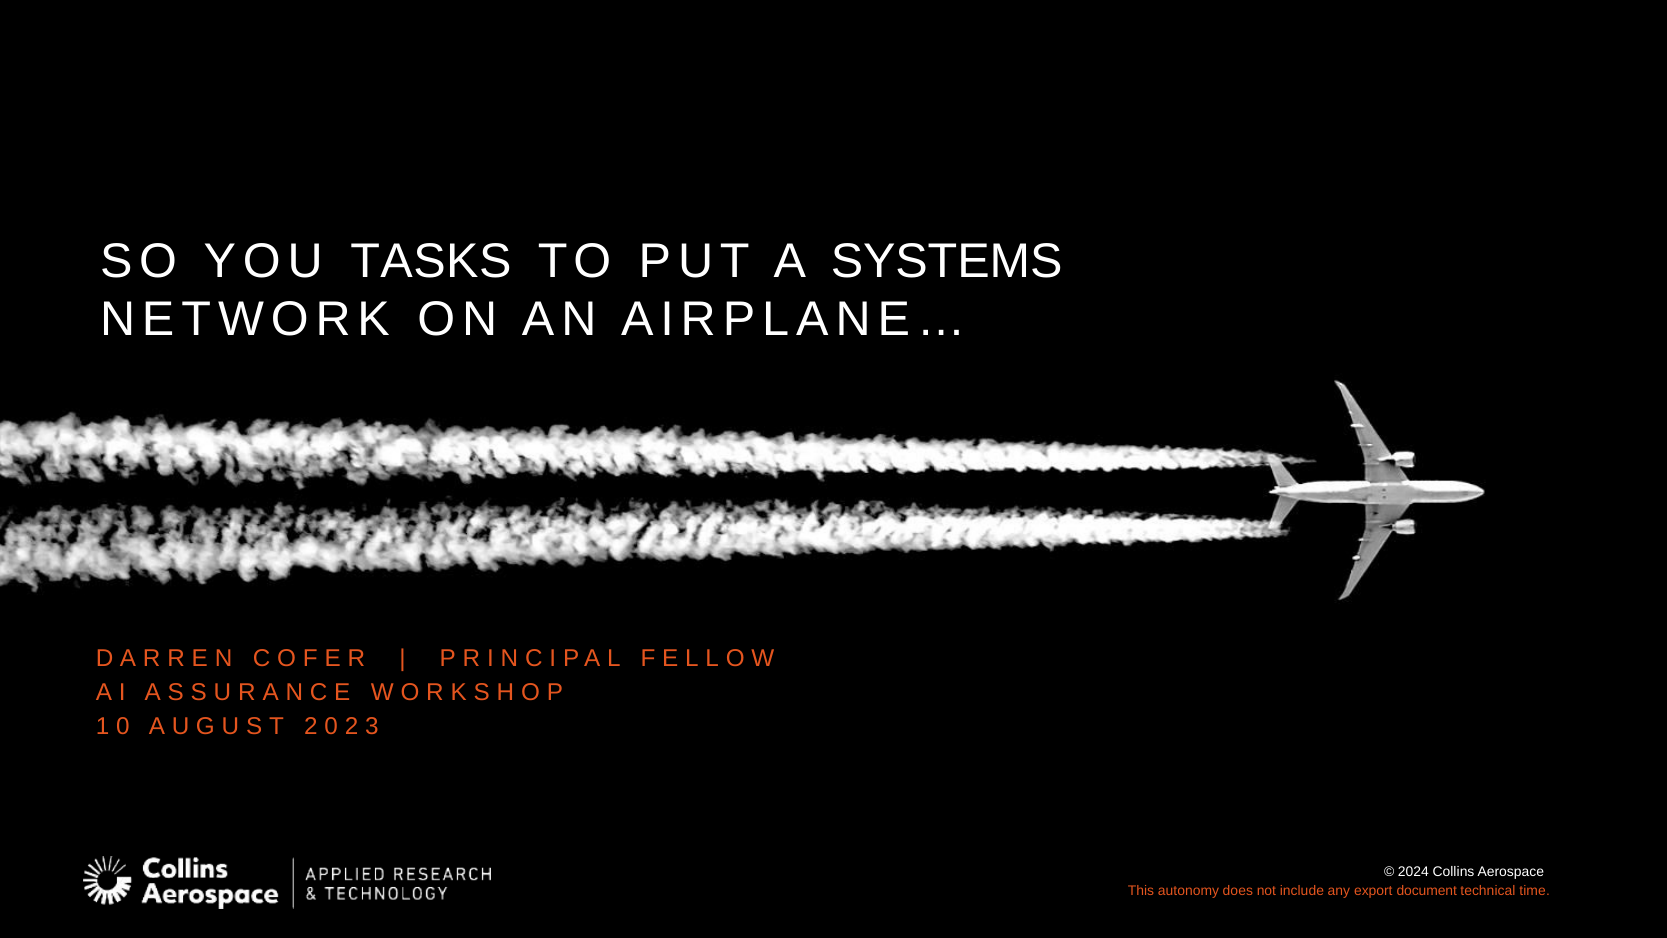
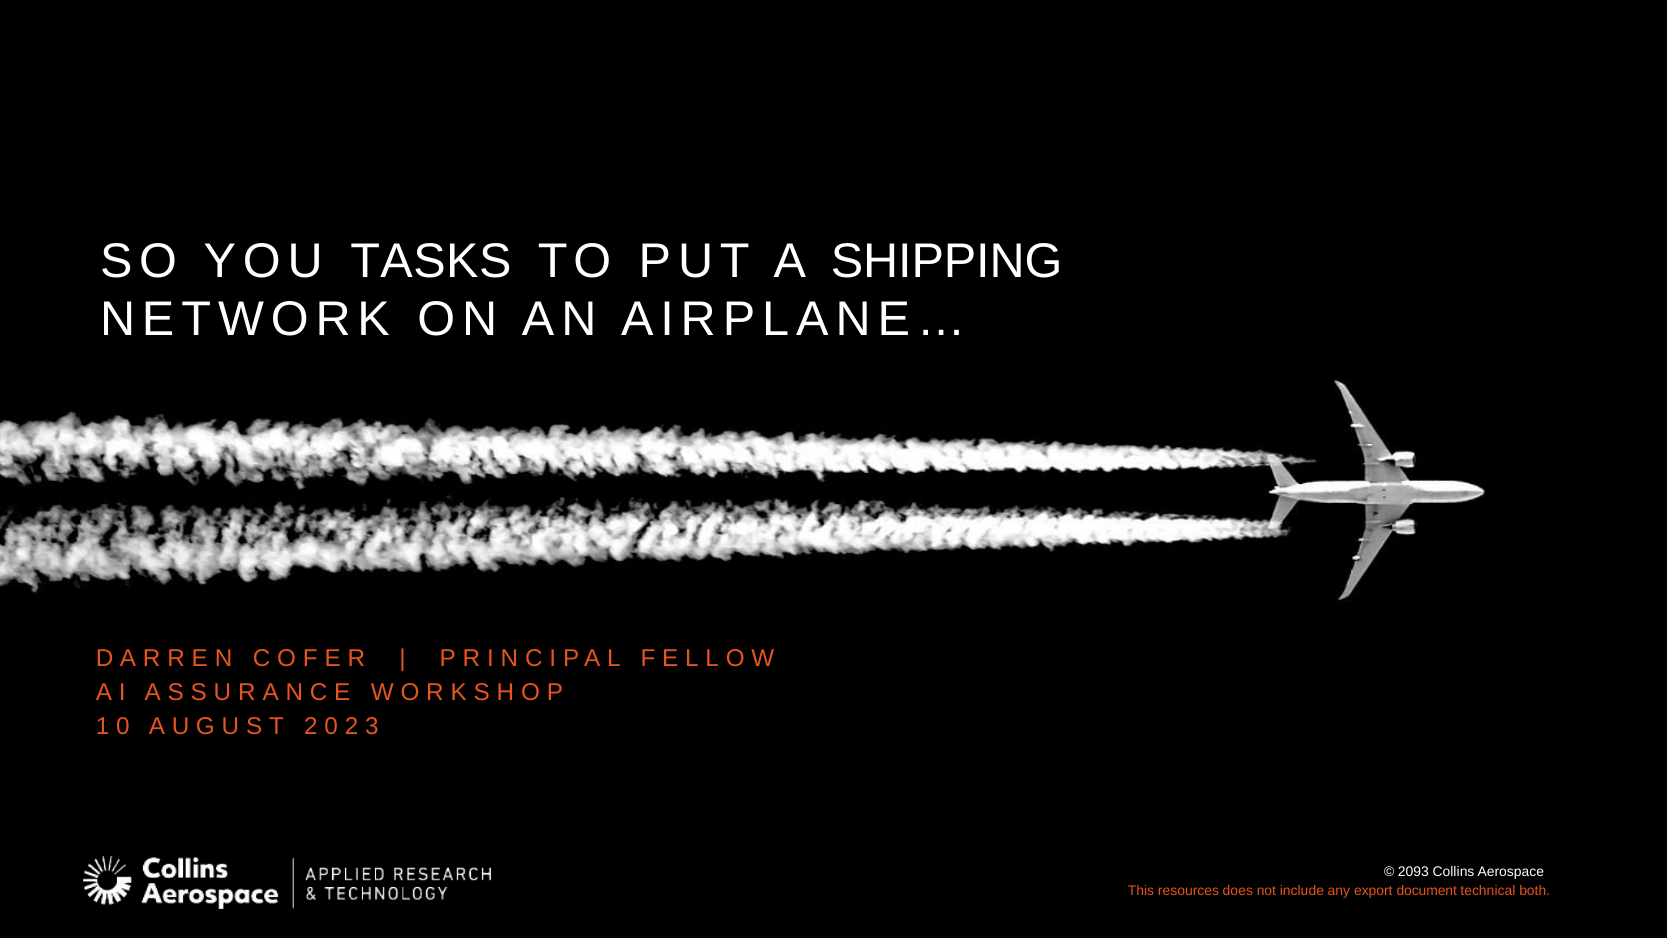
SYSTEMS: SYSTEMS -> SHIPPING
2024: 2024 -> 2093
autonomy: autonomy -> resources
time: time -> both
